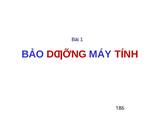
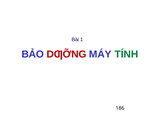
TÍNH colour: red -> green
